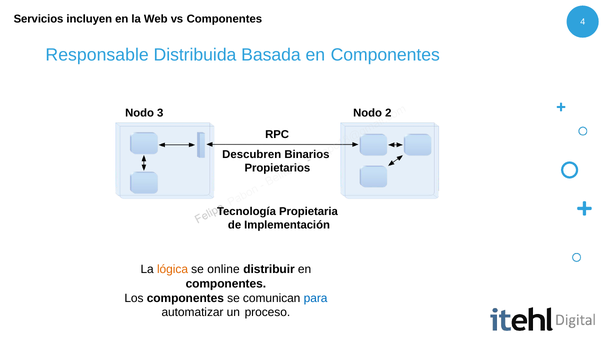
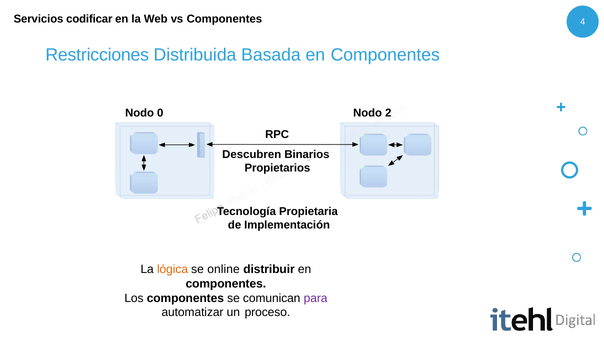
incluyen: incluyen -> codificar
Responsable: Responsable -> Restricciones
3: 3 -> 0
para colour: blue -> purple
